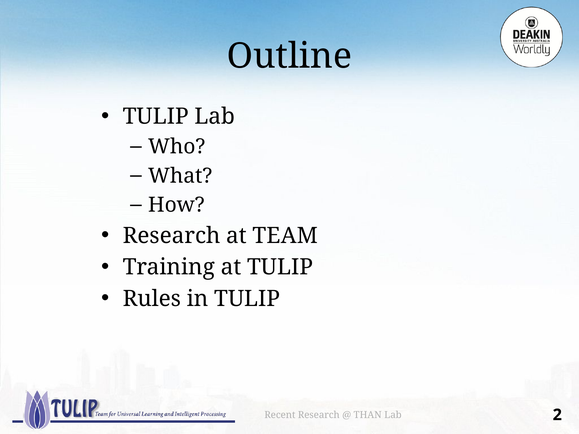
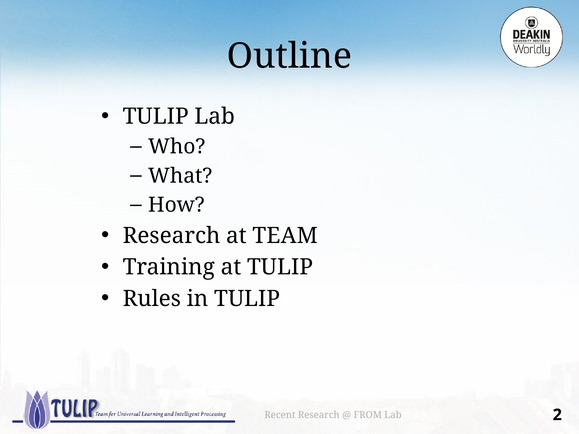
THAN: THAN -> FROM
